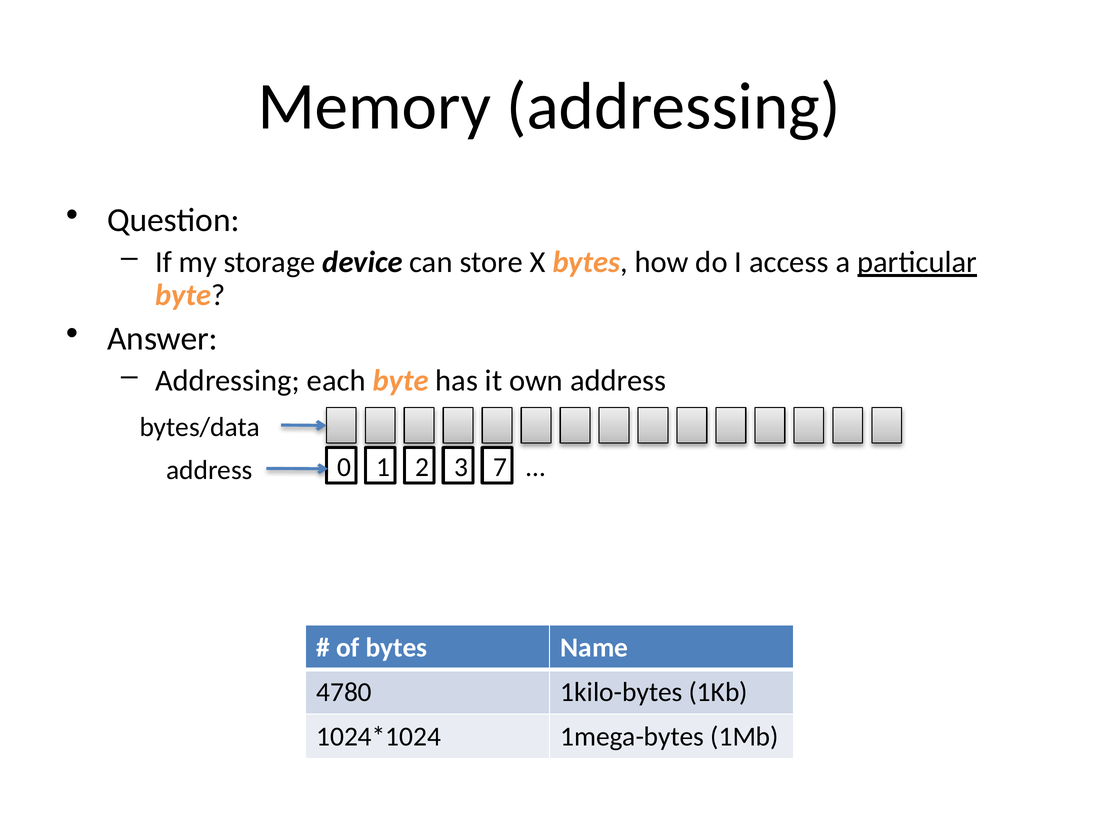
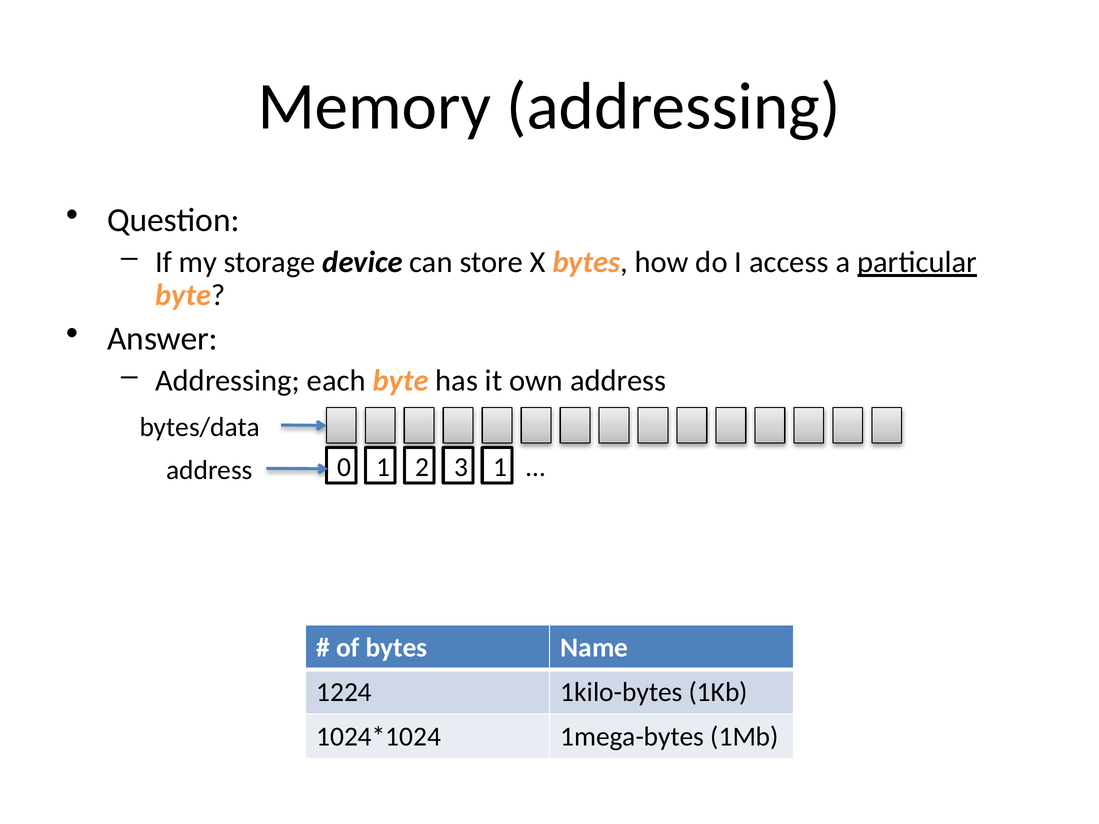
3 7: 7 -> 1
4780: 4780 -> 1224
